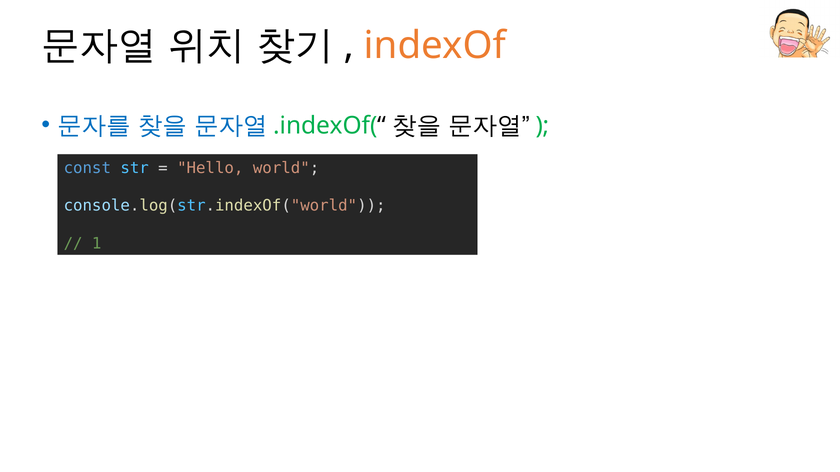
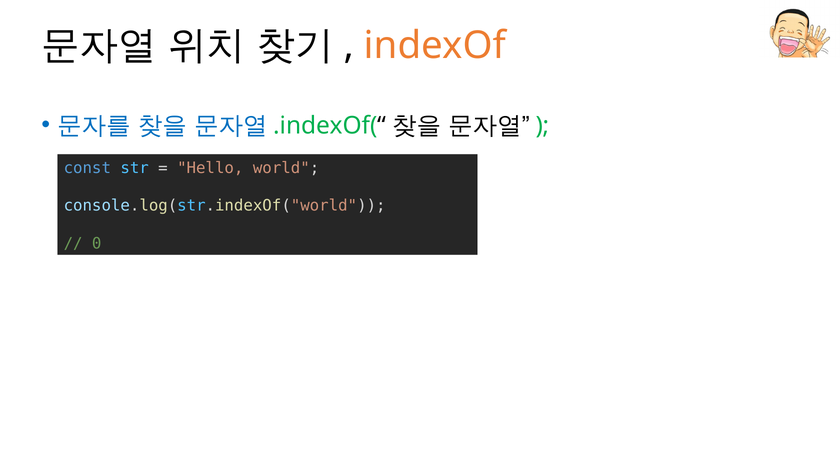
1: 1 -> 0
